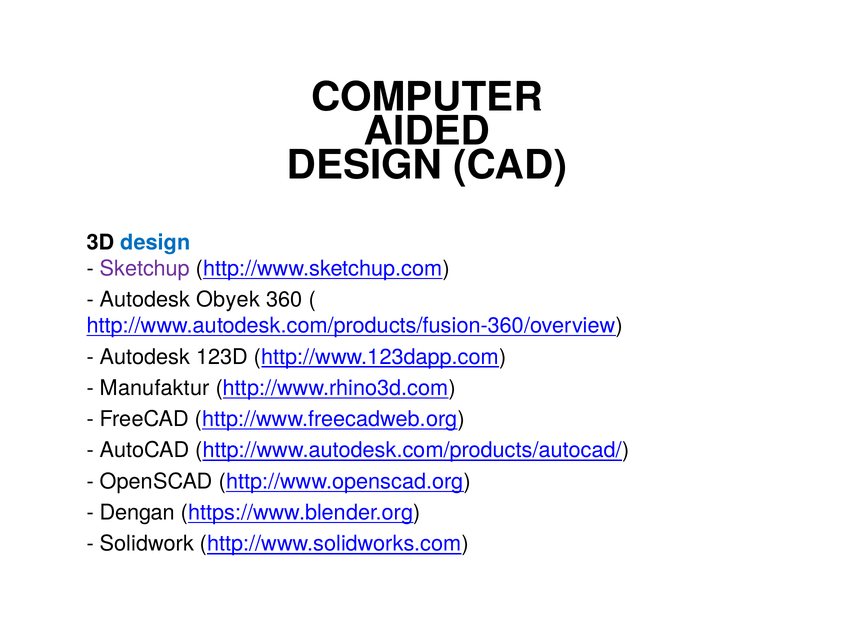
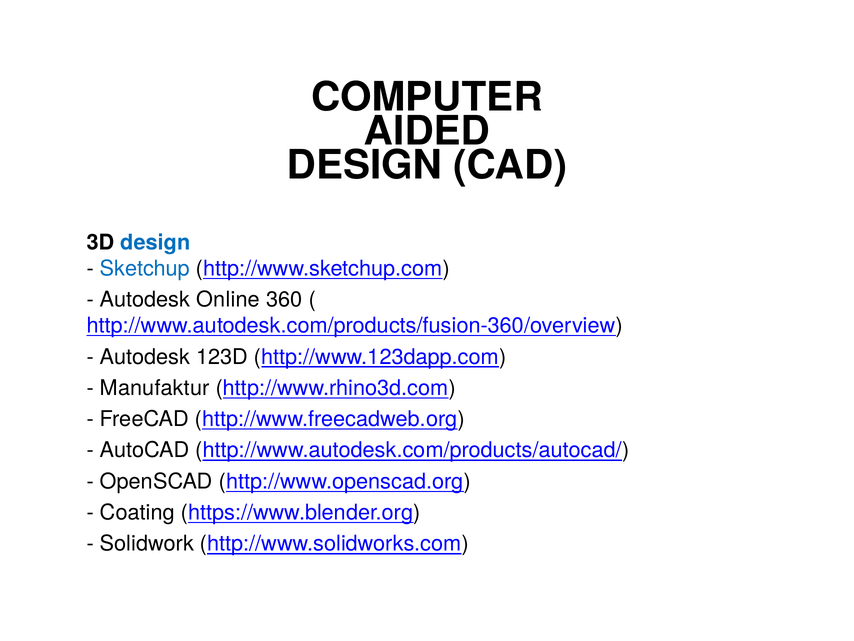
Sketchup colour: purple -> blue
Obyek: Obyek -> Online
Dengan: Dengan -> Coating
